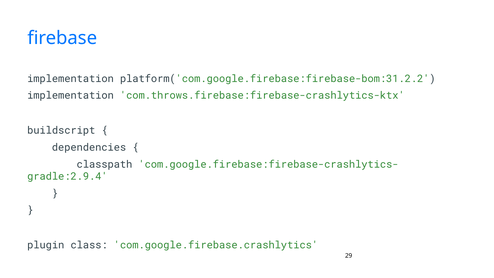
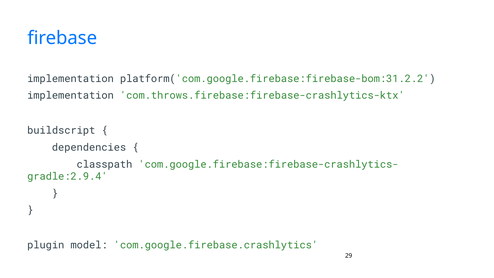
class: class -> model
